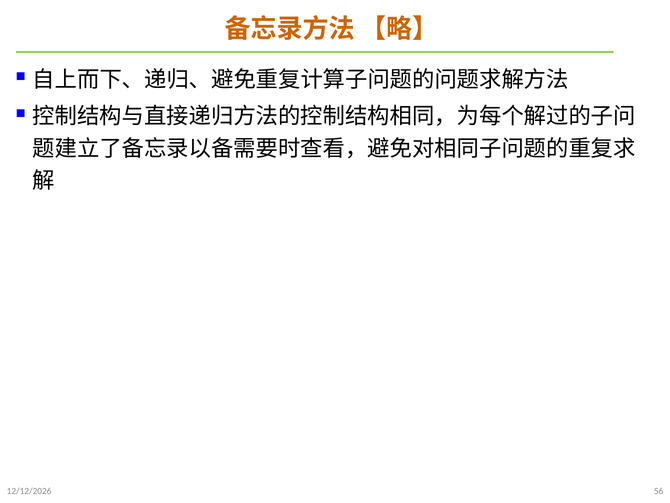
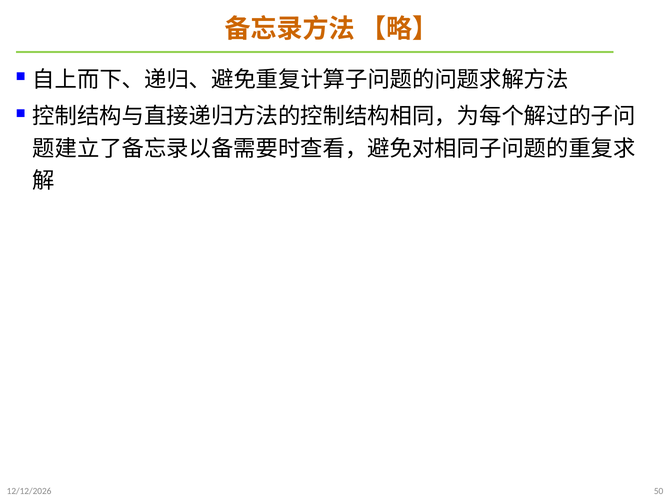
56: 56 -> 50
